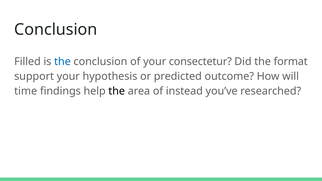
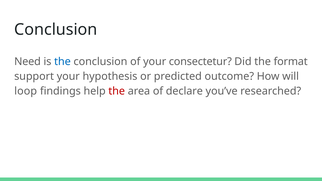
Filled: Filled -> Need
time: time -> loop
the at (117, 91) colour: black -> red
instead: instead -> declare
